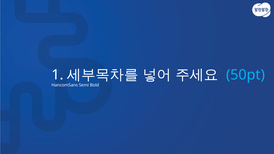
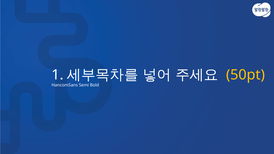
50pt colour: light blue -> yellow
